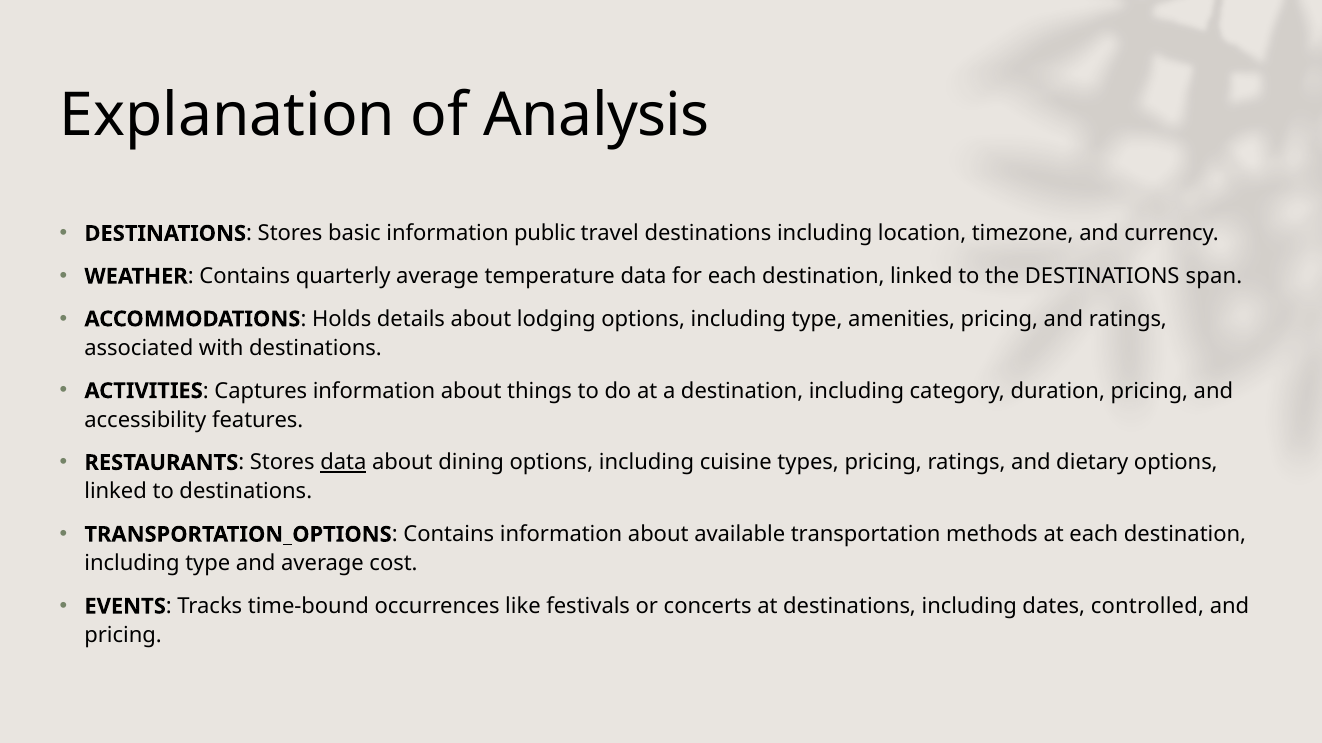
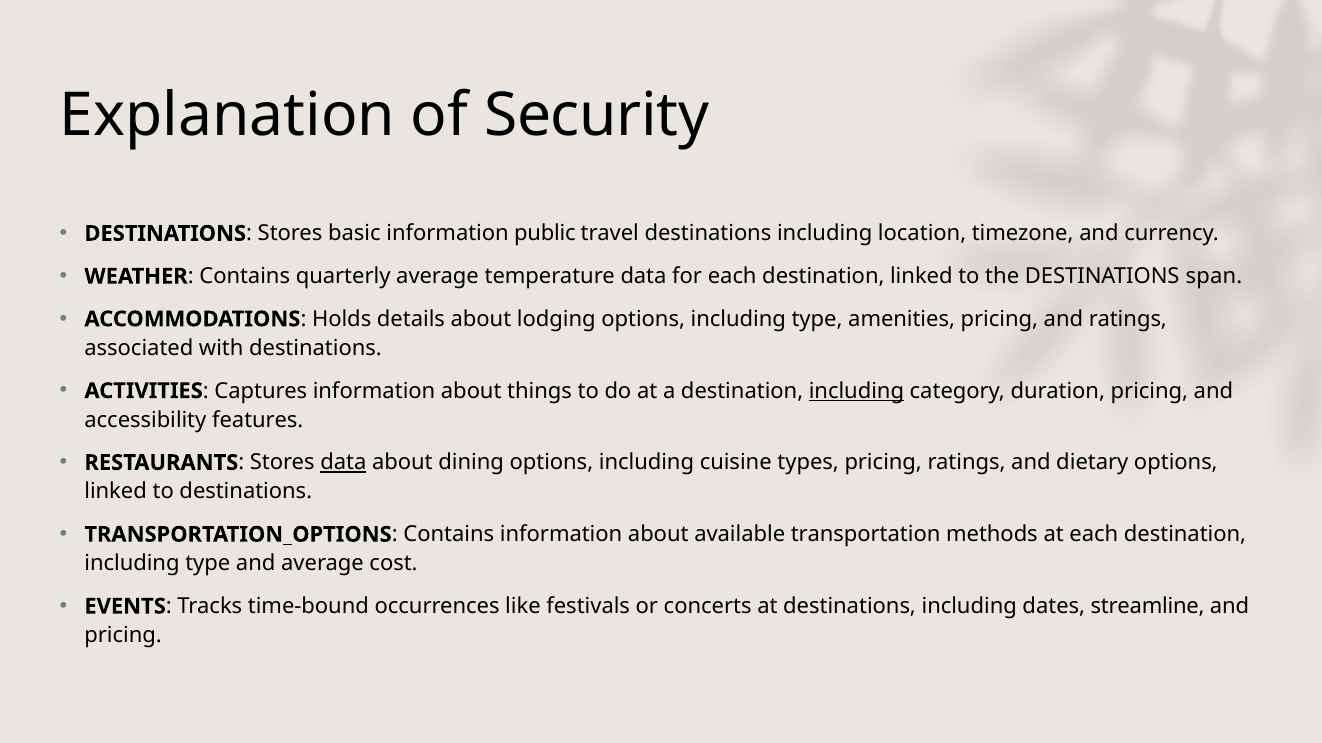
Analysis: Analysis -> Security
including at (856, 391) underline: none -> present
controlled: controlled -> streamline
